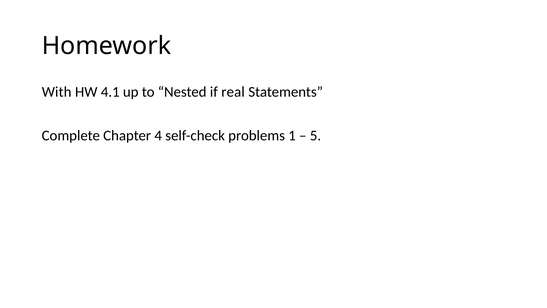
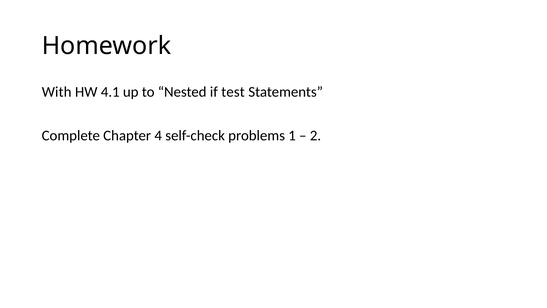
real: real -> test
5: 5 -> 2
